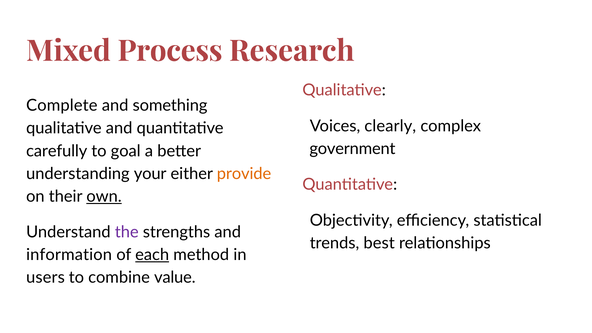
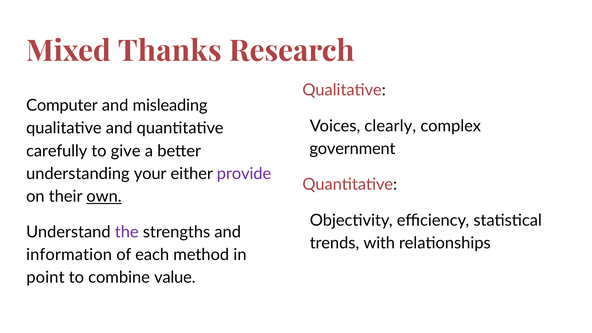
Process: Process -> Thanks
Complete: Complete -> Computer
something: something -> misleading
goal: goal -> give
provide colour: orange -> purple
best: best -> with
each underline: present -> none
users: users -> point
